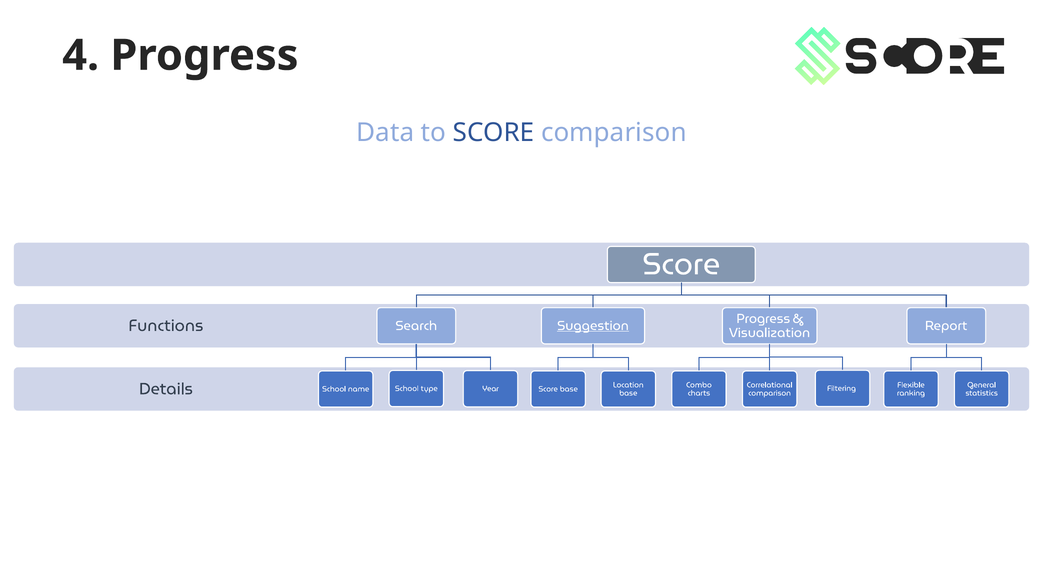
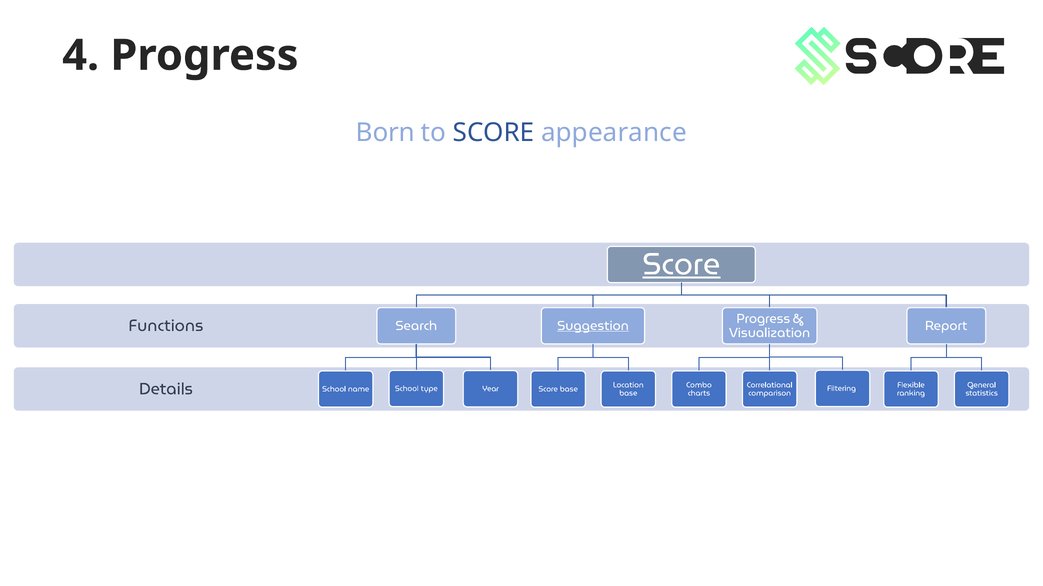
Data: Data -> Born
SCORE comparison: comparison -> appearance
Score at (681, 265) underline: none -> present
